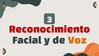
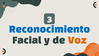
Reconocimiento colour: red -> blue
